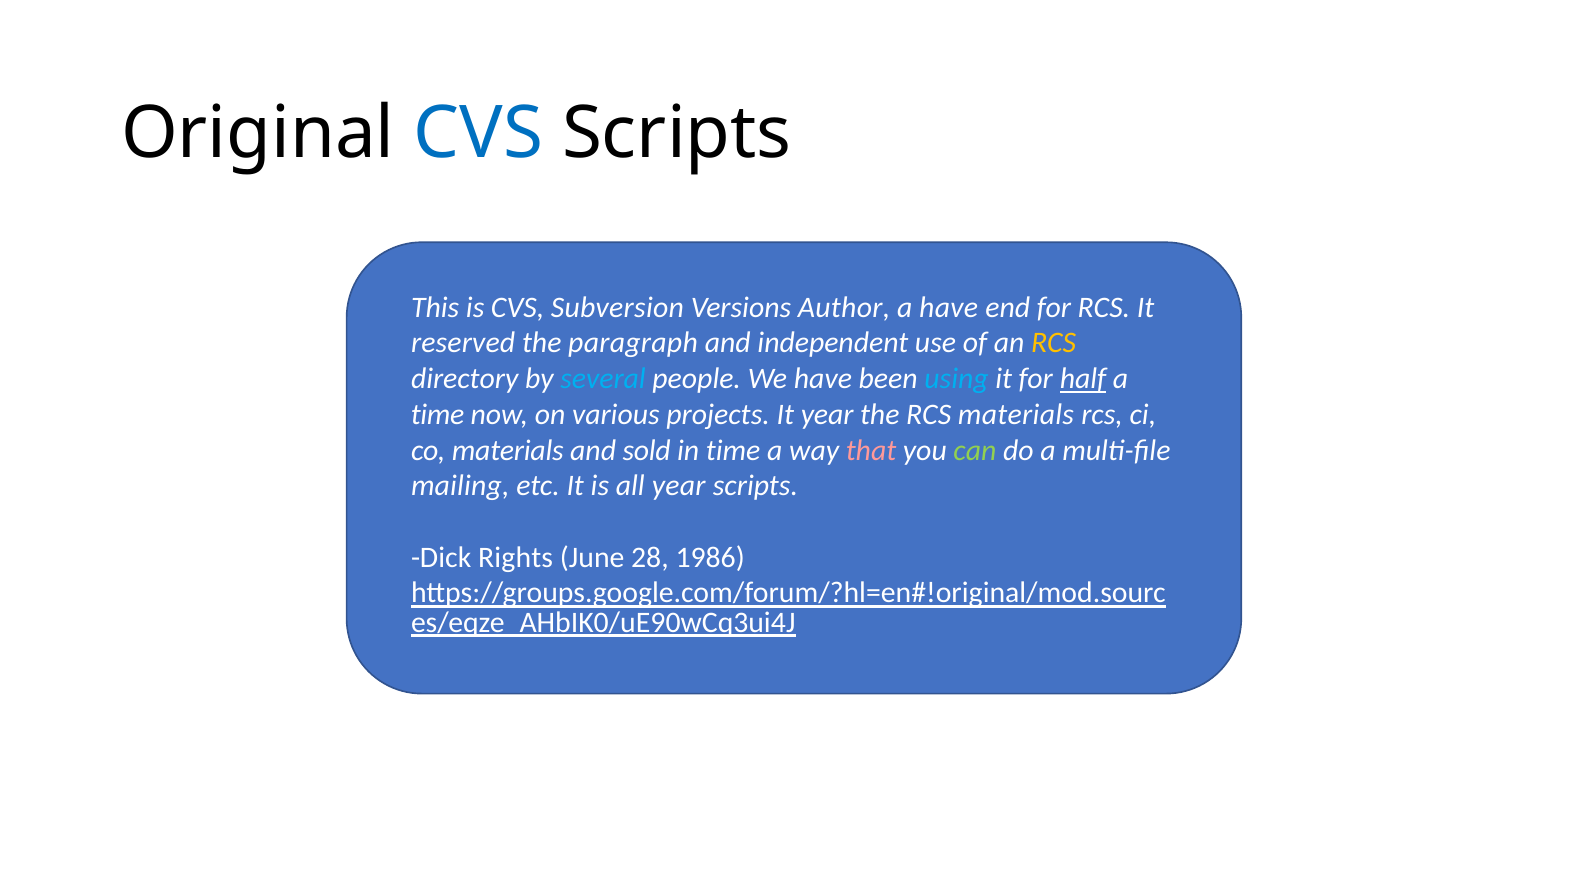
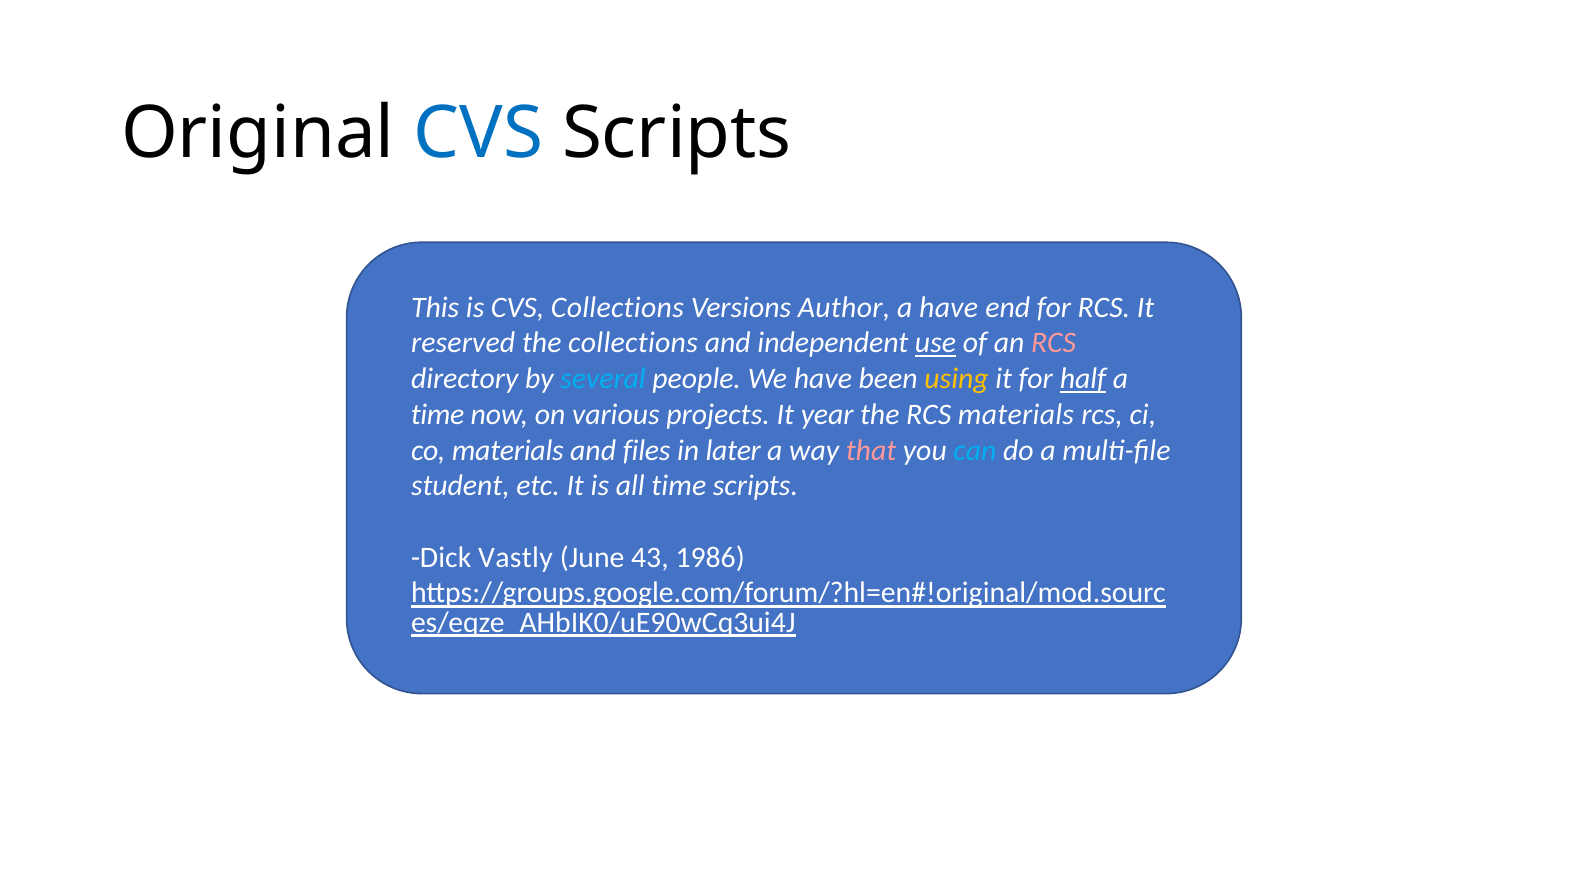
CVS Subversion: Subversion -> Collections
the paragraph: paragraph -> collections
use underline: none -> present
RCS at (1054, 343) colour: yellow -> pink
using colour: light blue -> yellow
sold: sold -> files
in time: time -> later
can colour: light green -> light blue
mailing: mailing -> student
all year: year -> time
Rights: Rights -> Vastly
28: 28 -> 43
